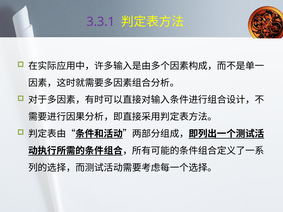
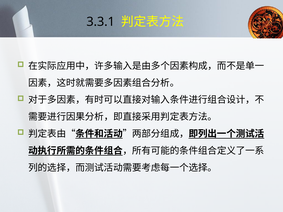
3.3.1 colour: purple -> black
